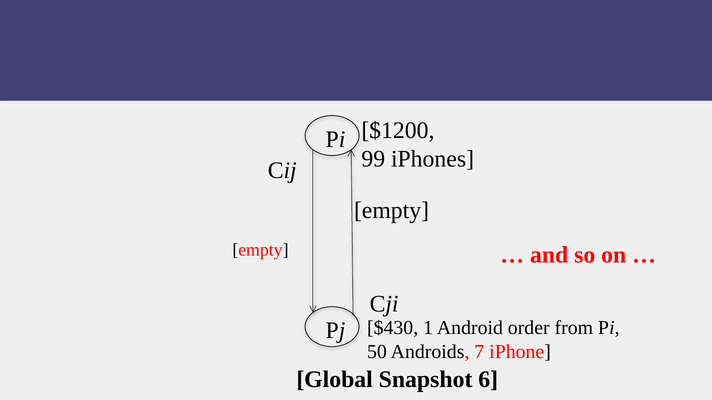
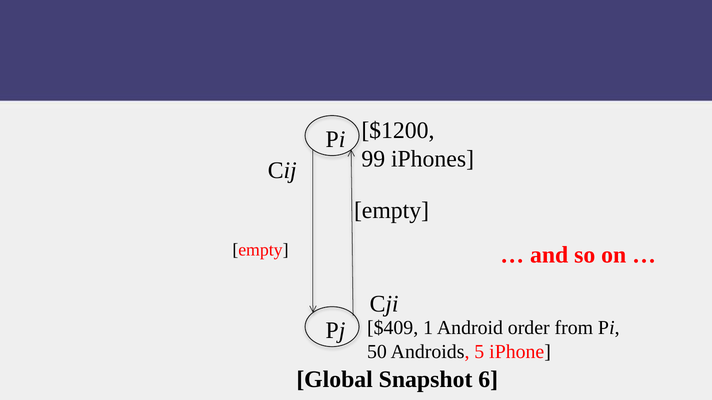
$430: $430 -> $409
7: 7 -> 5
